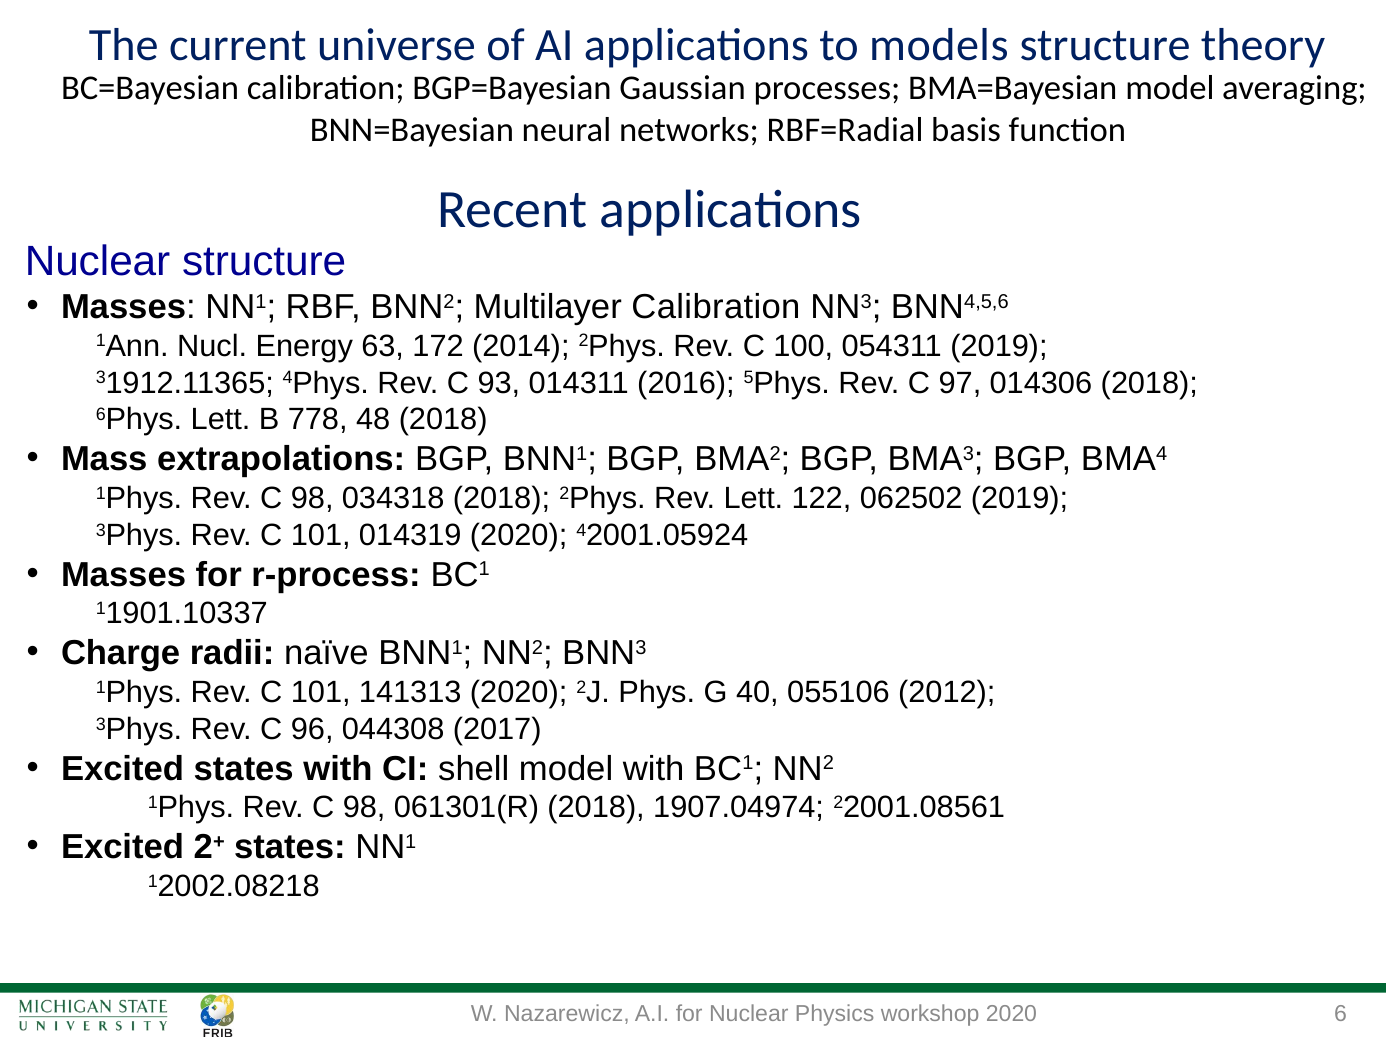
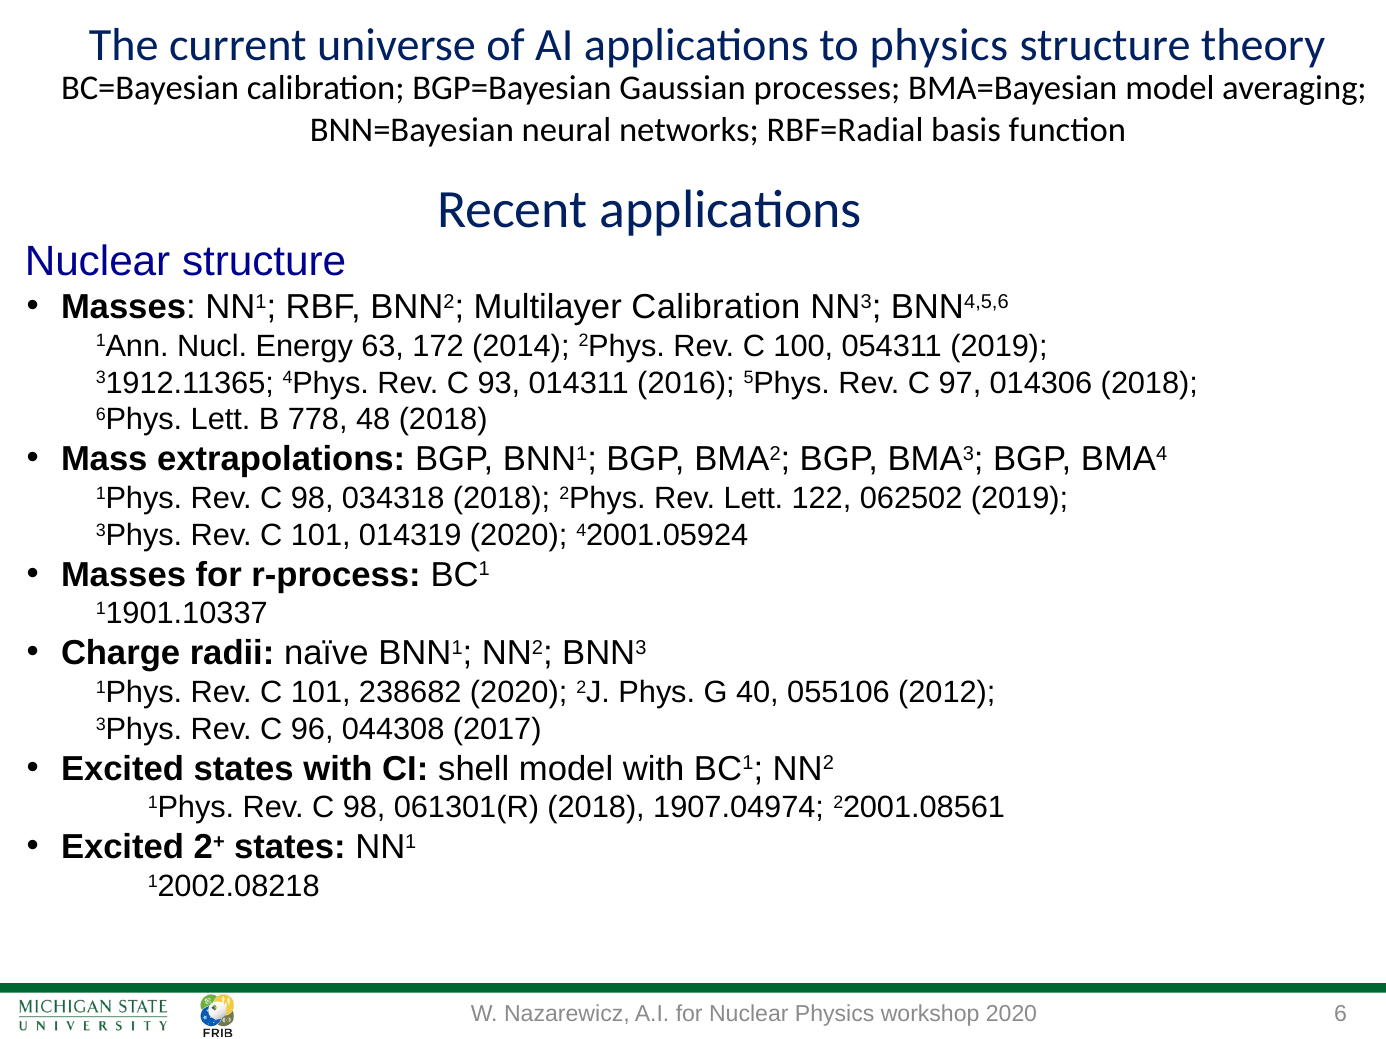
to models: models -> physics
141313: 141313 -> 238682
